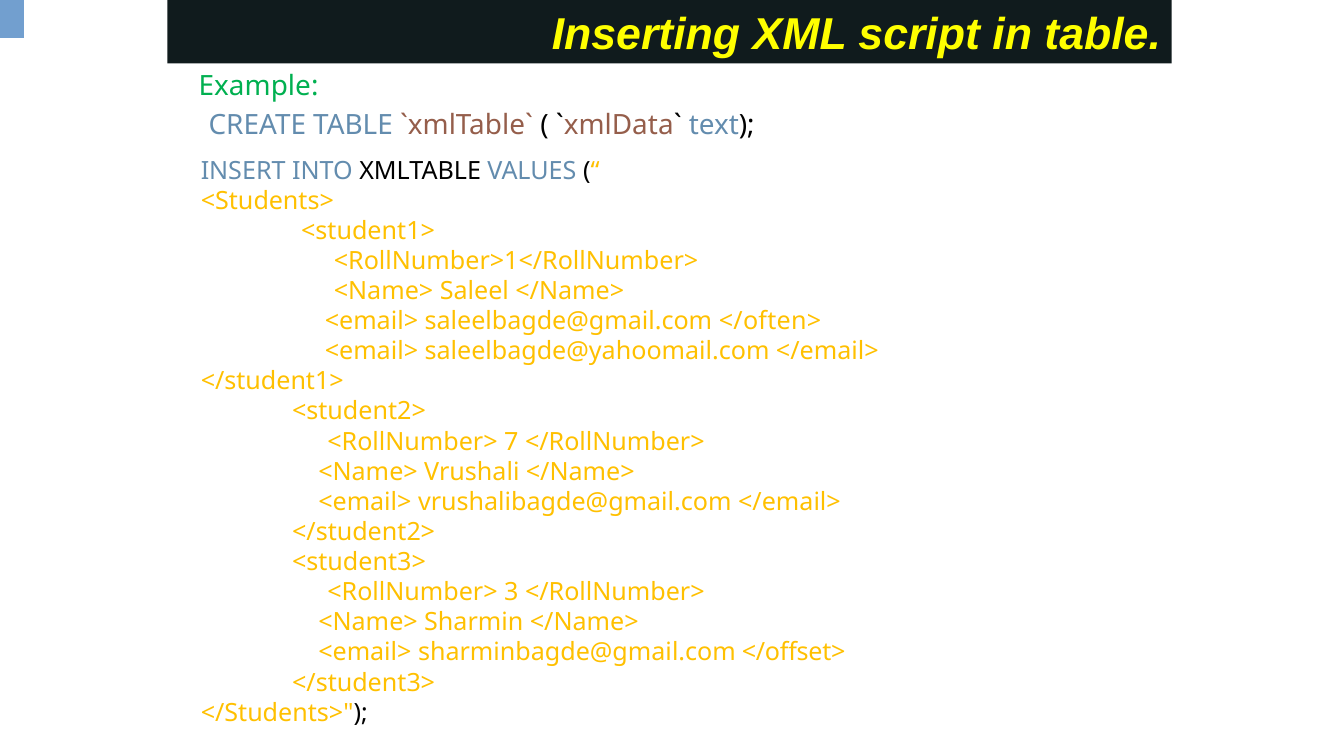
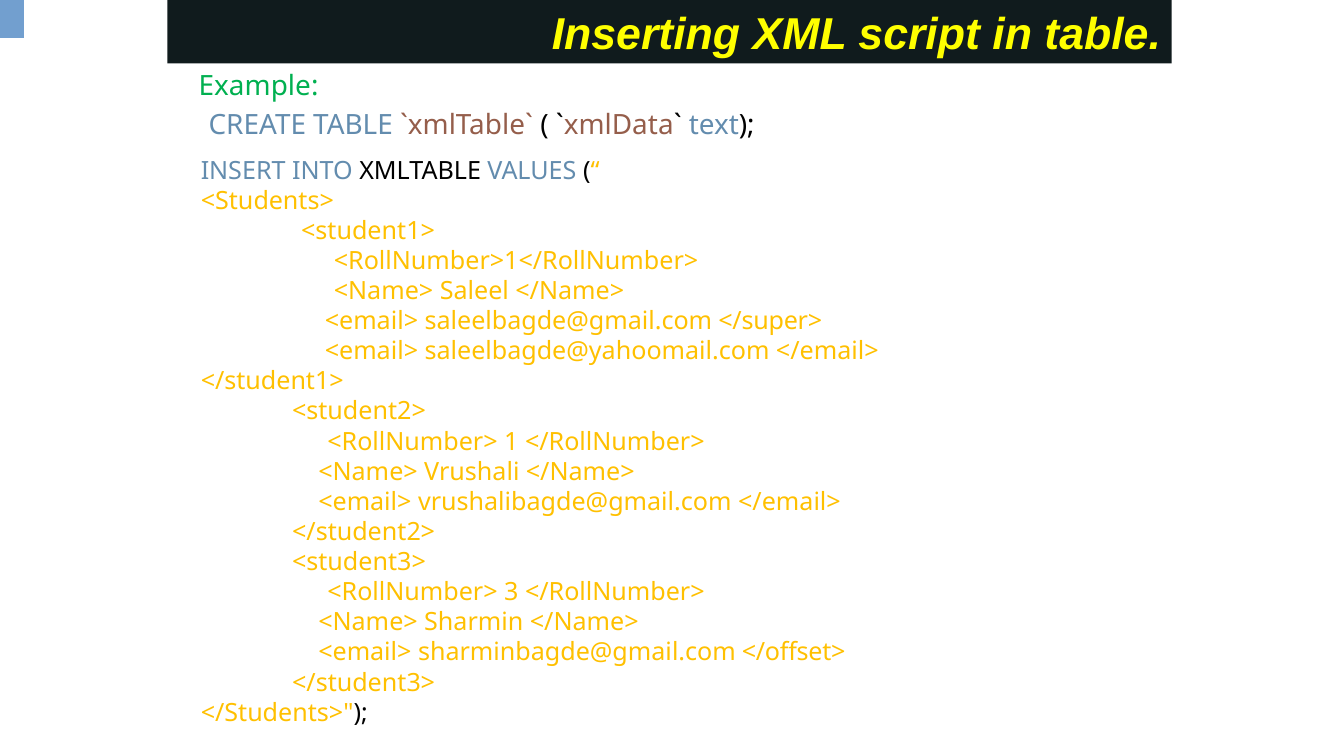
</often>: </often> -> </super>
7: 7 -> 1
